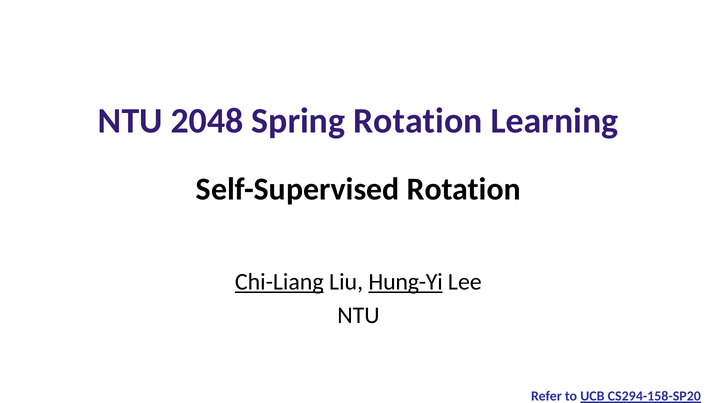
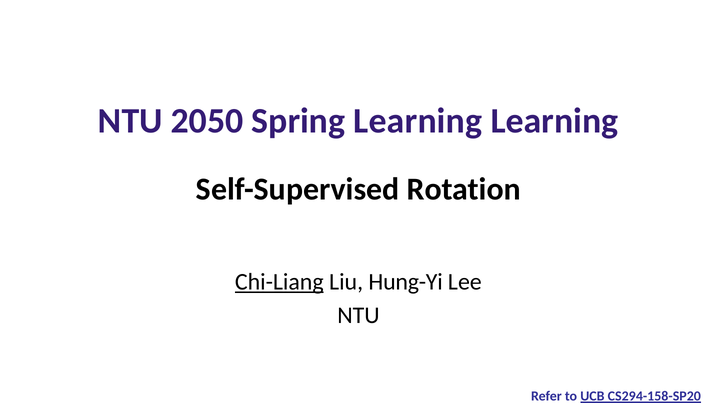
2048: 2048 -> 2050
Spring Rotation: Rotation -> Learning
Hung-Yi underline: present -> none
